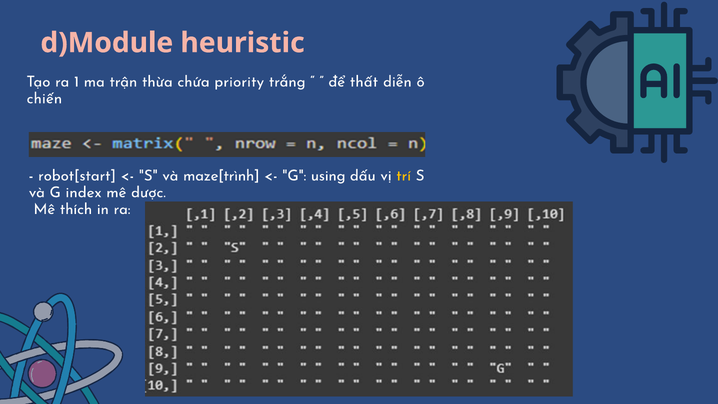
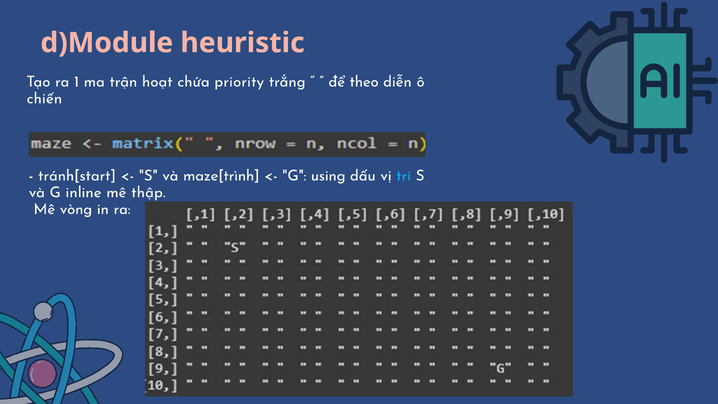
thừa: thừa -> hoạt
thất: thất -> theo
robot[start: robot[start -> tránh[start
trí colour: yellow -> light blue
index: index -> inline
dược: dược -> thập
thích: thích -> vòng
